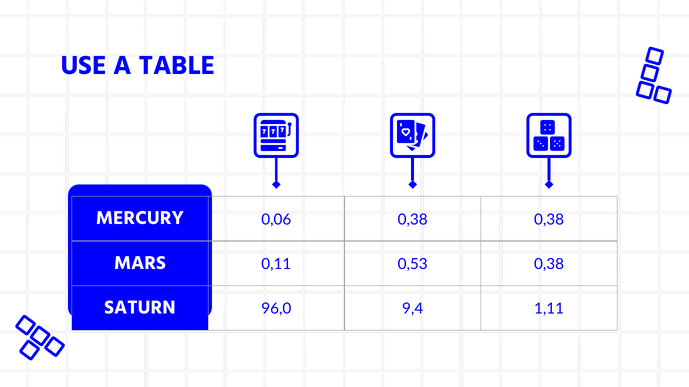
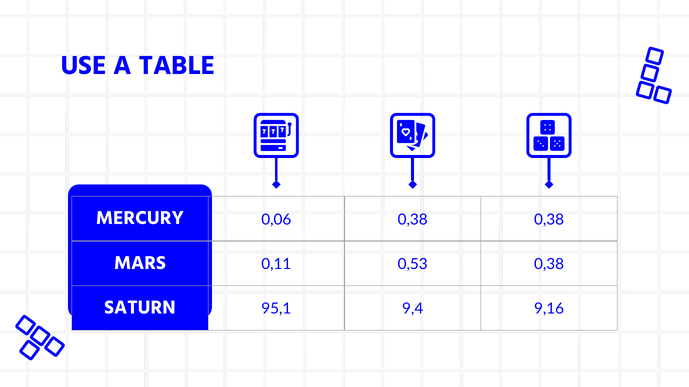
96,0: 96,0 -> 95,1
1,11: 1,11 -> 9,16
